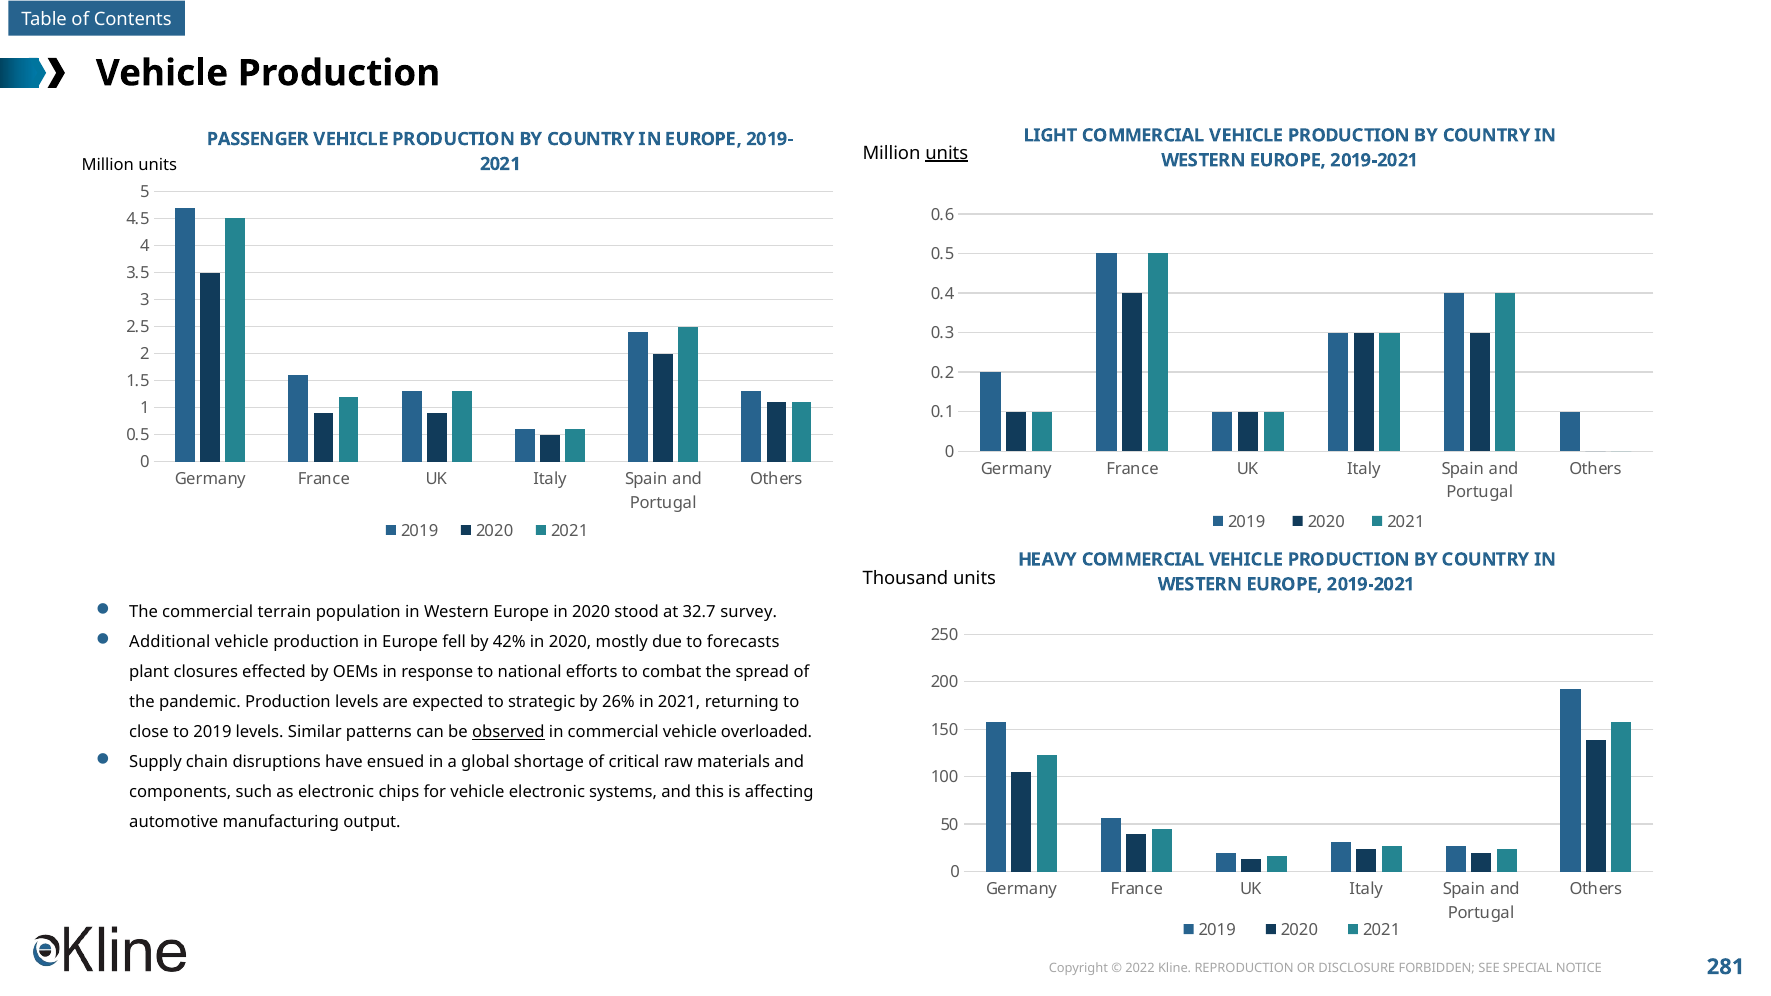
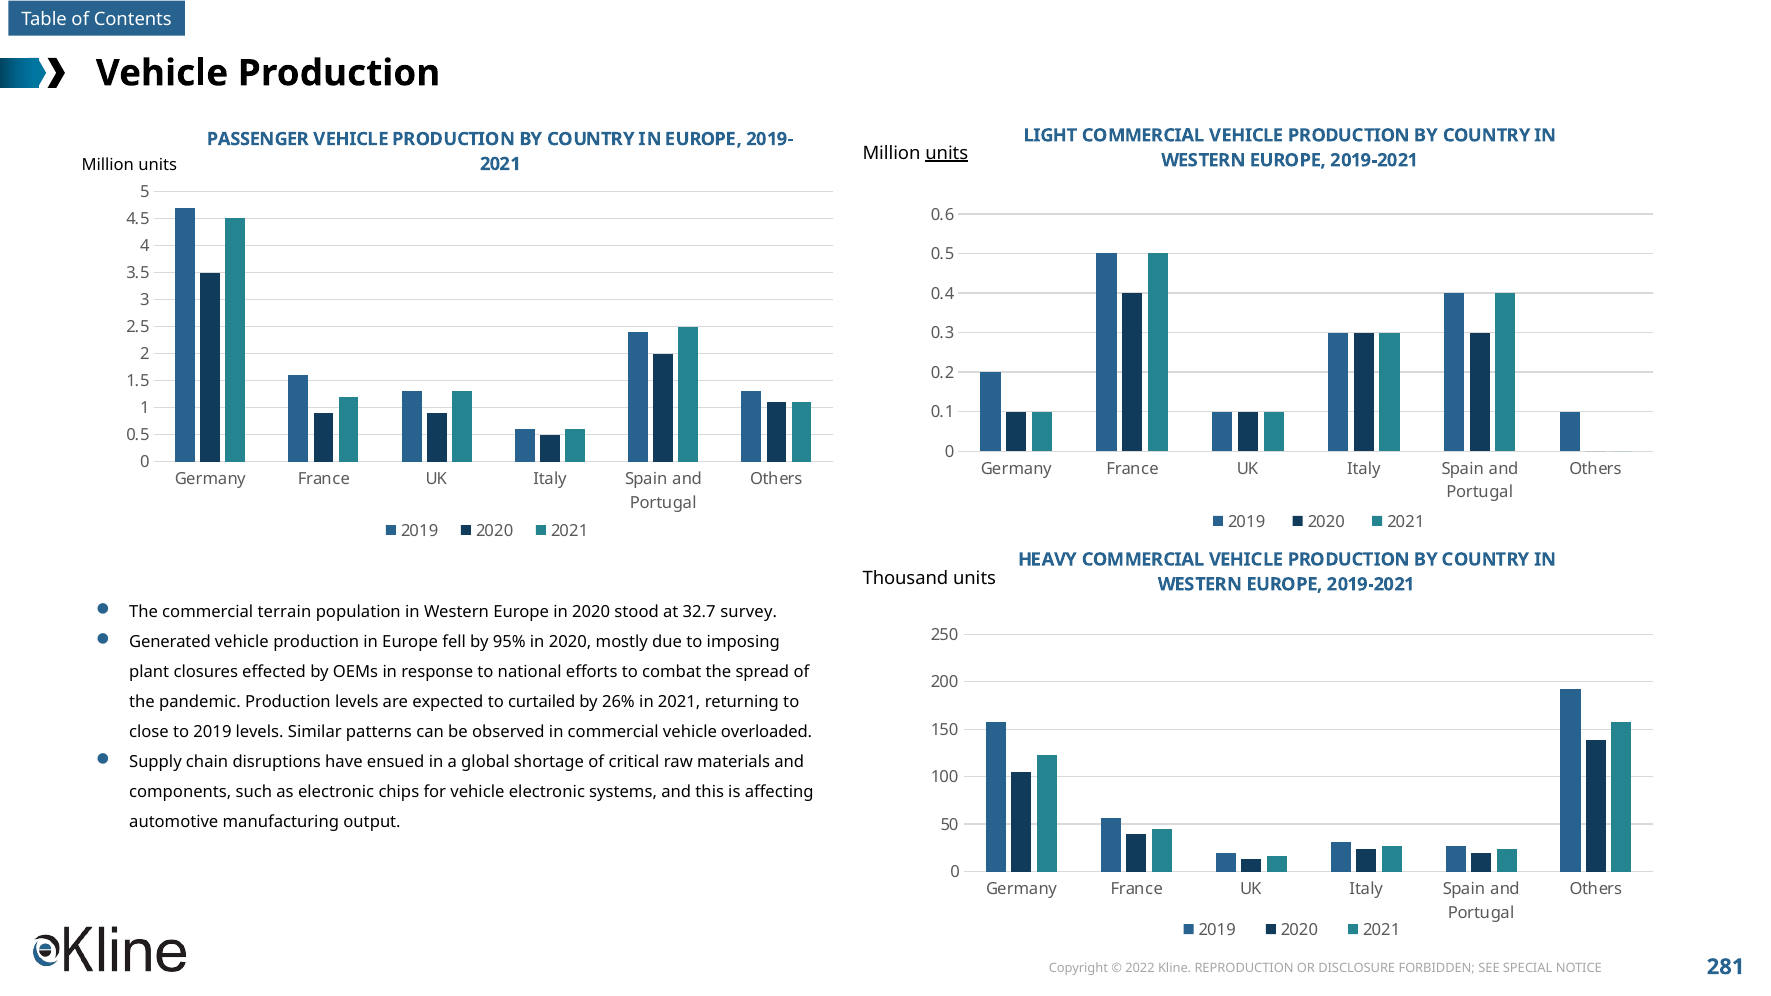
Additional: Additional -> Generated
42%: 42% -> 95%
forecasts: forecasts -> imposing
strategic: strategic -> curtailed
observed underline: present -> none
